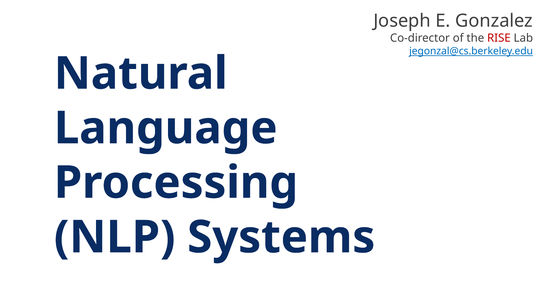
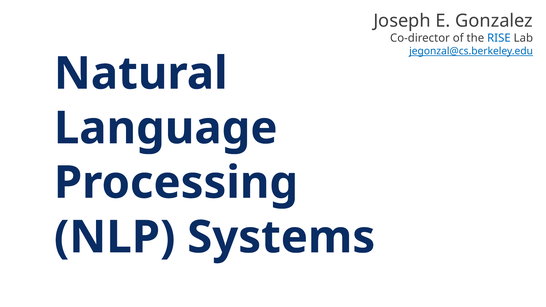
RISE colour: red -> blue
